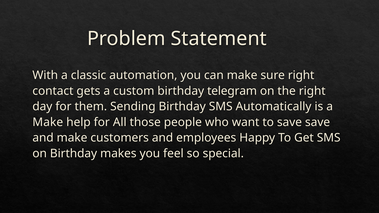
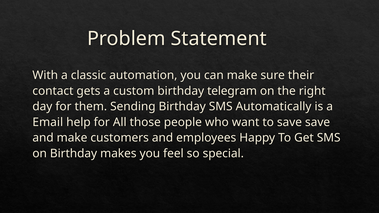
sure right: right -> their
Make at (48, 122): Make -> Email
